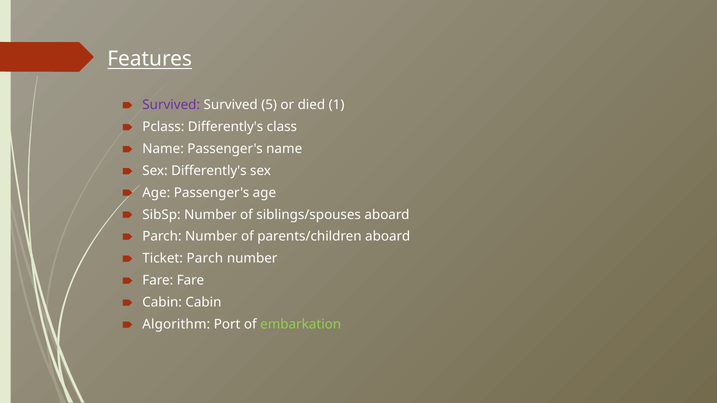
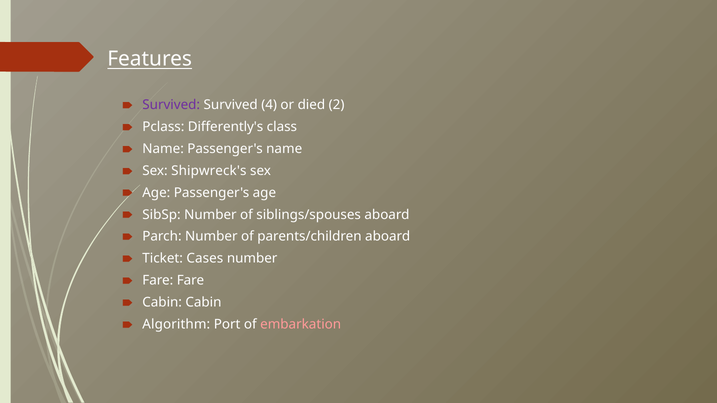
5: 5 -> 4
1: 1 -> 2
Sex Differently's: Differently's -> Shipwreck's
Ticket Parch: Parch -> Cases
embarkation colour: light green -> pink
